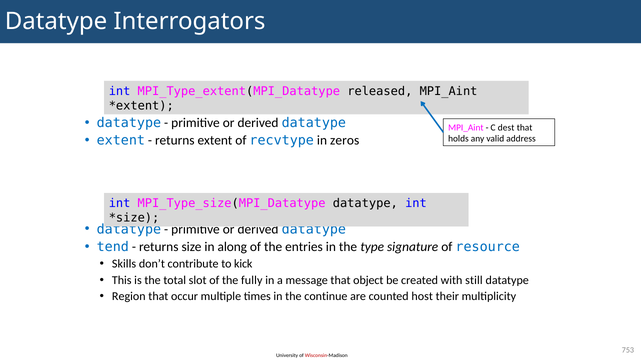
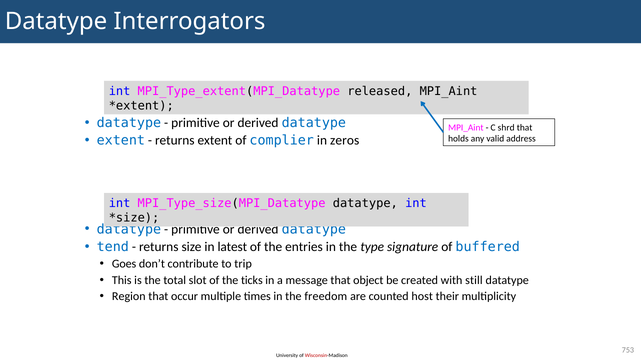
dest: dest -> shrd
recvtype: recvtype -> complier
along: along -> latest
resource: resource -> buffered
Skills: Skills -> Goes
kick: kick -> trip
fully: fully -> ticks
continue: continue -> freedom
